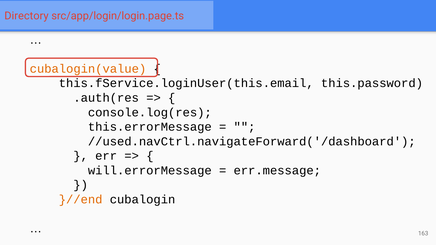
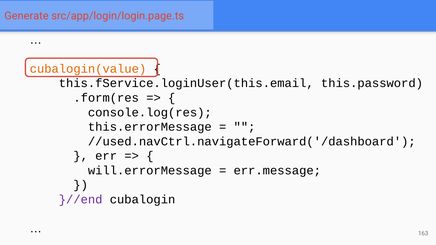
Directory: Directory -> Generate
.auth(res: .auth(res -> .form(res
}//end colour: orange -> purple
